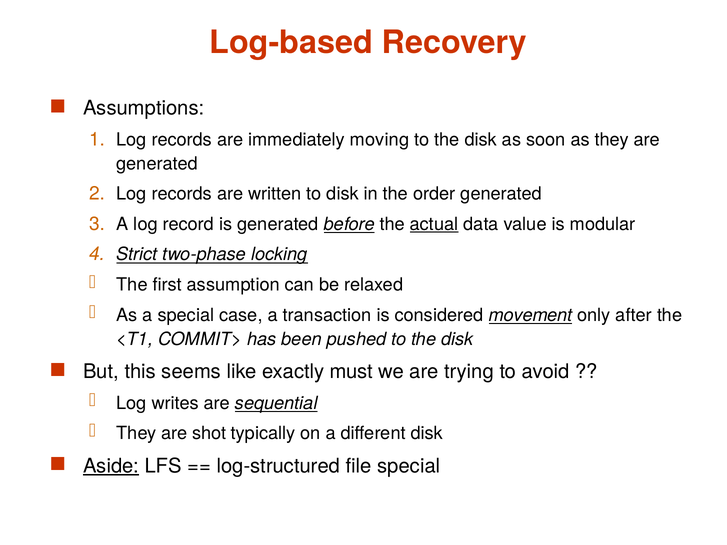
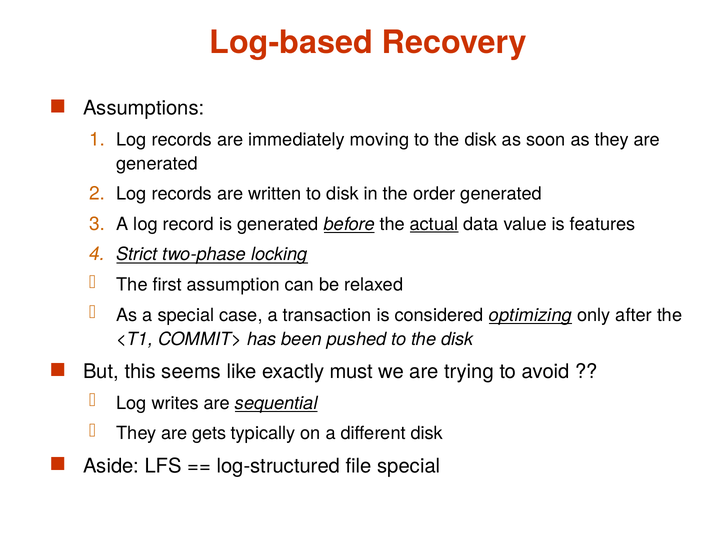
modular: modular -> features
movement: movement -> optimizing
shot: shot -> gets
Aside underline: present -> none
